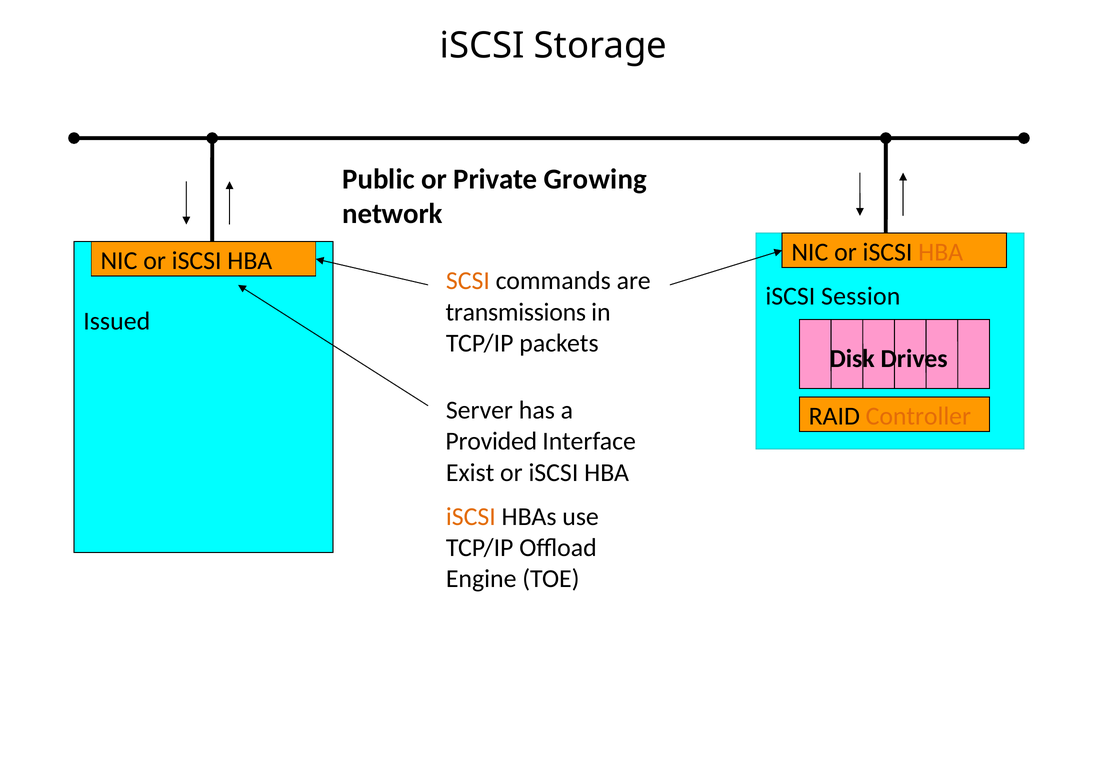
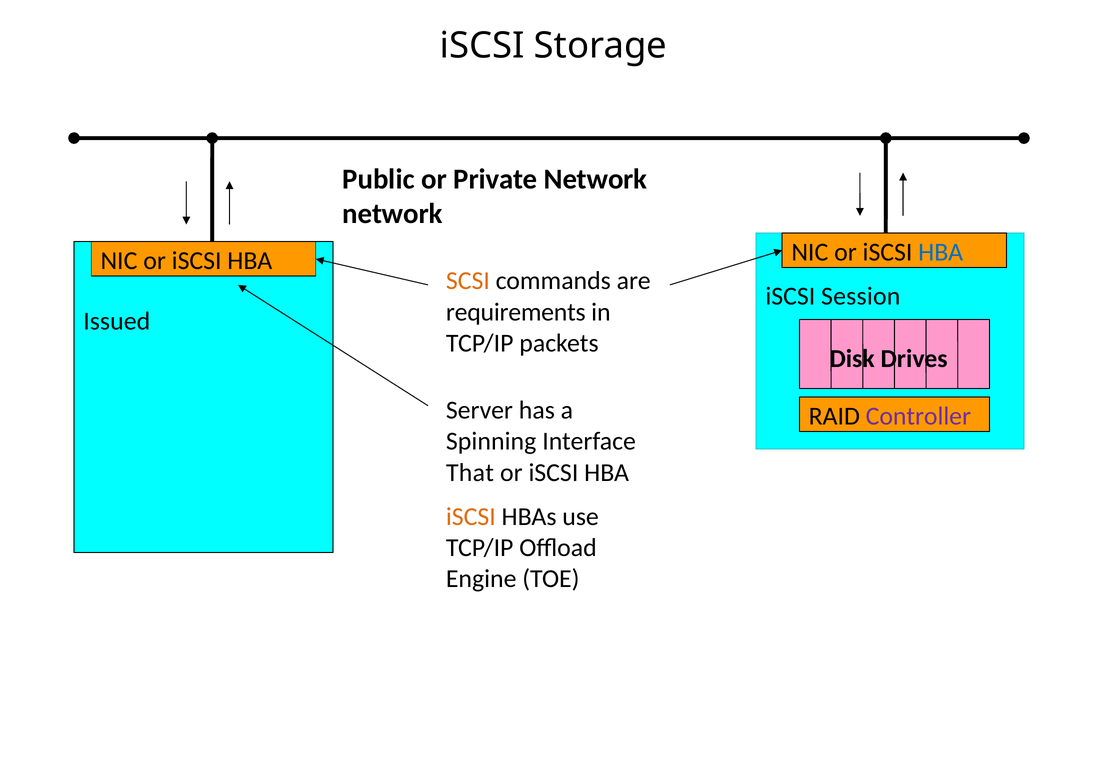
Private Growing: Growing -> Network
HBA at (941, 252) colour: orange -> blue
transmissions: transmissions -> requirements
Controller colour: orange -> purple
Provided: Provided -> Spinning
Exist: Exist -> That
